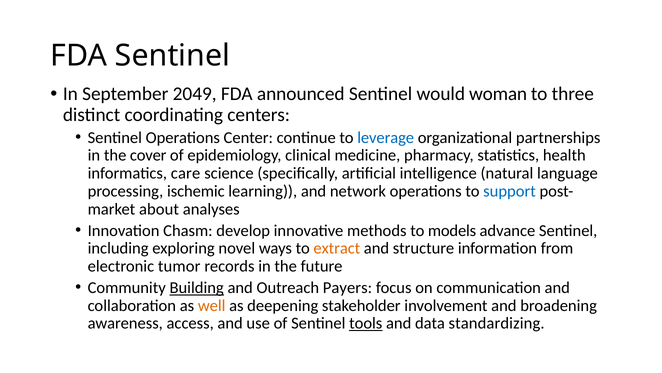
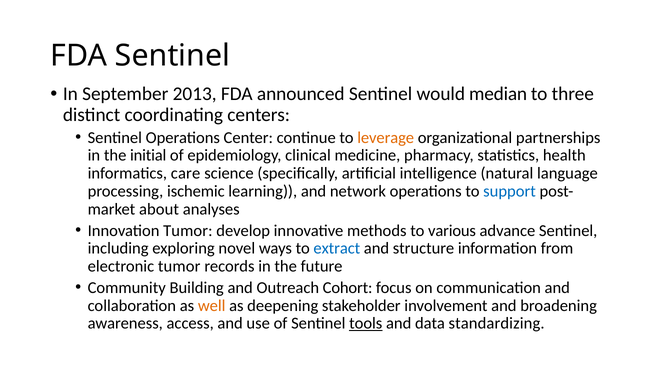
2049: 2049 -> 2013
woman: woman -> median
leverage colour: blue -> orange
cover: cover -> initial
Innovation Chasm: Chasm -> Tumor
models: models -> various
extract colour: orange -> blue
Building underline: present -> none
Payers: Payers -> Cohort
